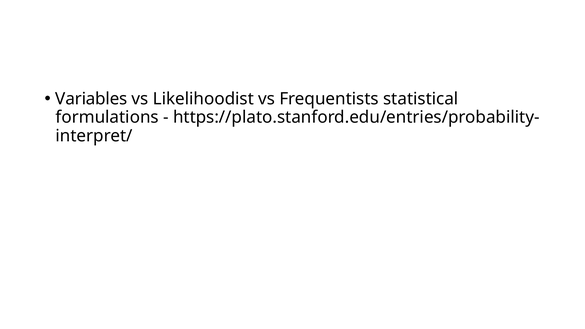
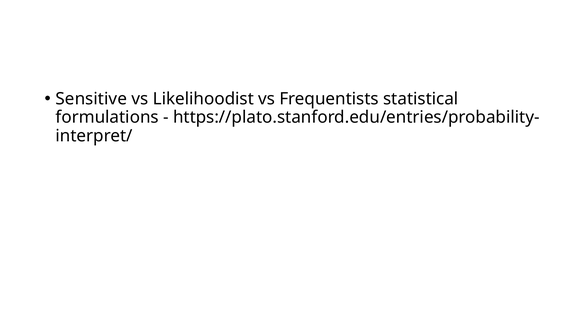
Variables: Variables -> Sensitive
